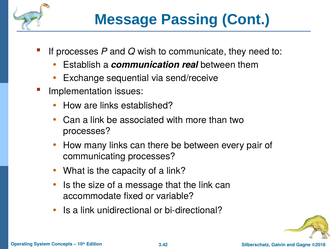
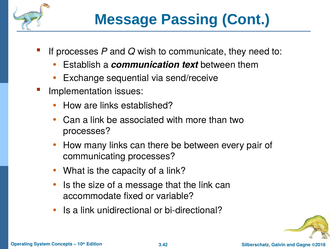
real: real -> text
